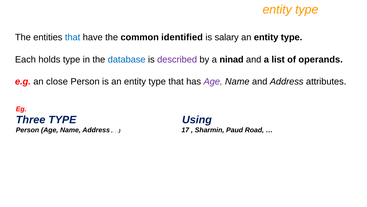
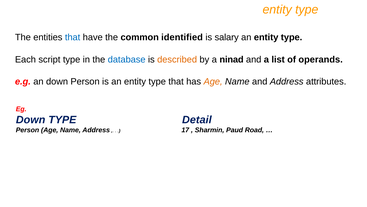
holds: holds -> script
described colour: purple -> orange
an close: close -> down
Age at (213, 81) colour: purple -> orange
Three at (31, 120): Three -> Down
Using: Using -> Detail
